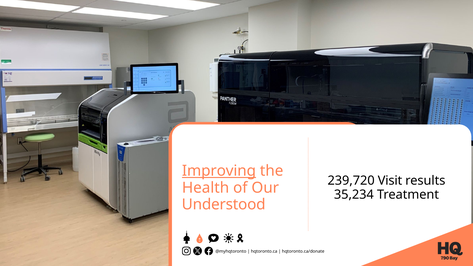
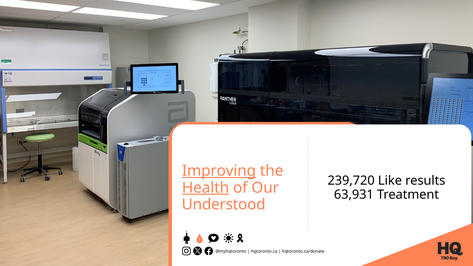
Visit: Visit -> Like
Health underline: none -> present
35,234: 35,234 -> 63,931
